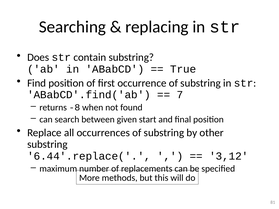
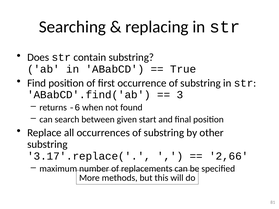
7: 7 -> 3
-8: -8 -> -6
6.44'.replace(: 6.44'.replace( -> 3.17'.replace(
3,12: 3,12 -> 2,66
